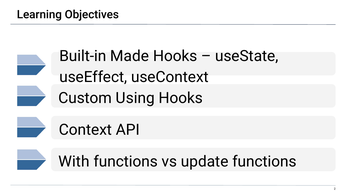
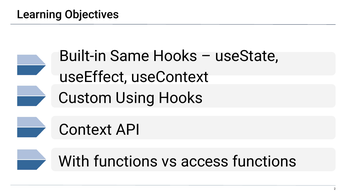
Made: Made -> Same
update: update -> access
